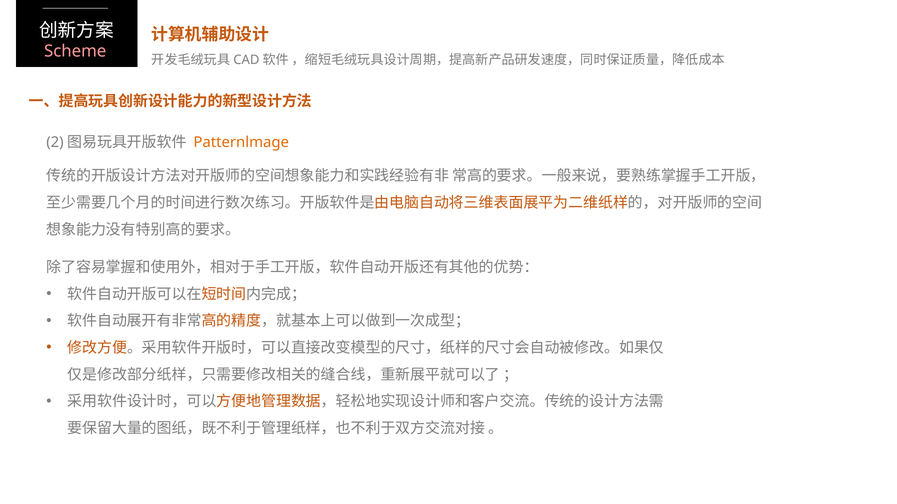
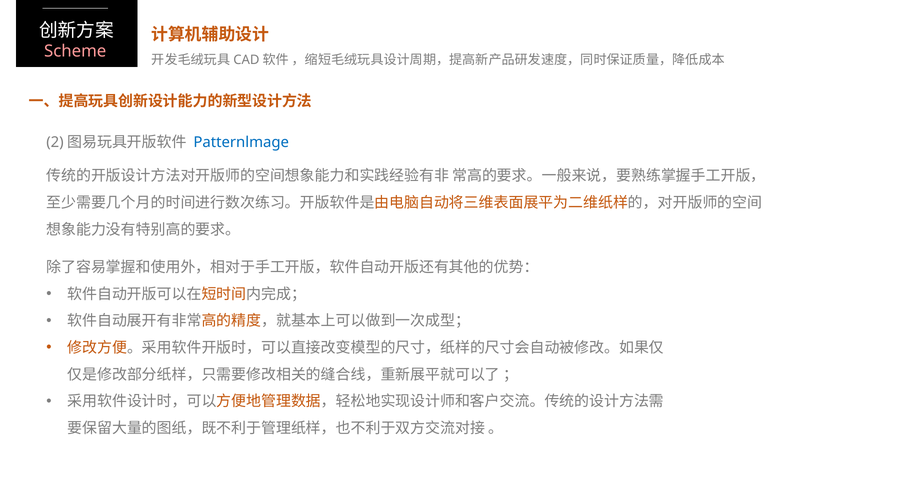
Patternlmage colour: orange -> blue
